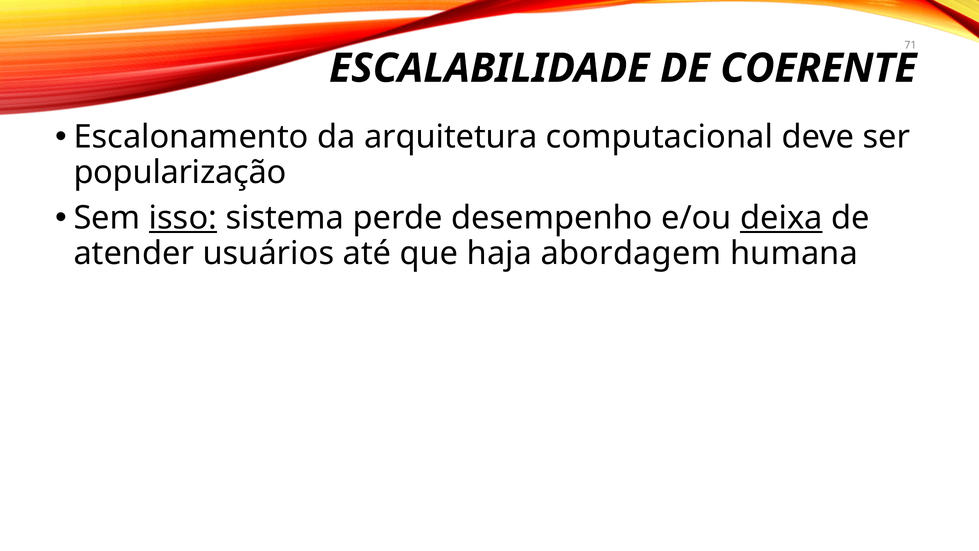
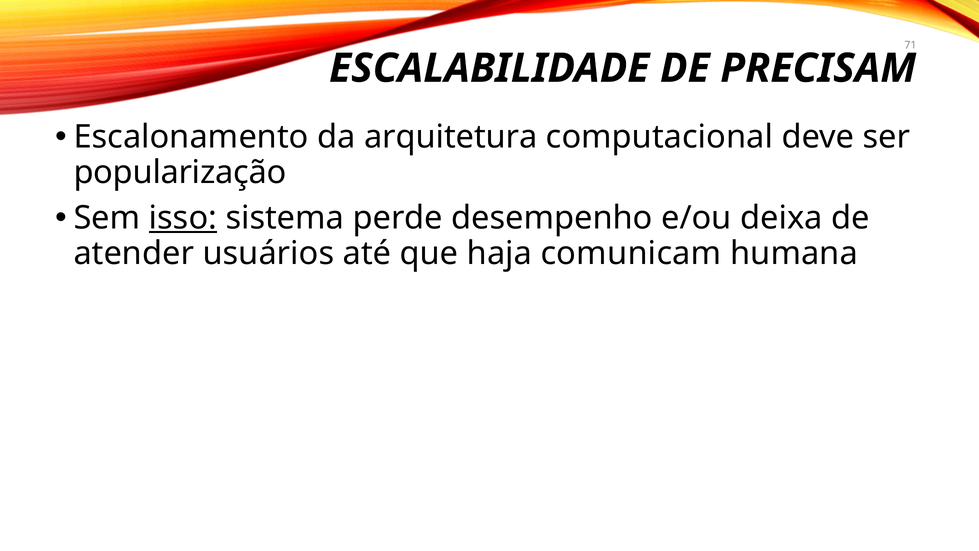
COERENTE: COERENTE -> PRECISAM
deixa underline: present -> none
abordagem: abordagem -> comunicam
